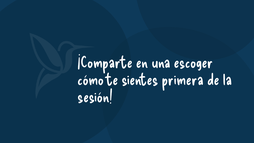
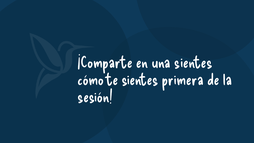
una escoger: escoger -> sientes
